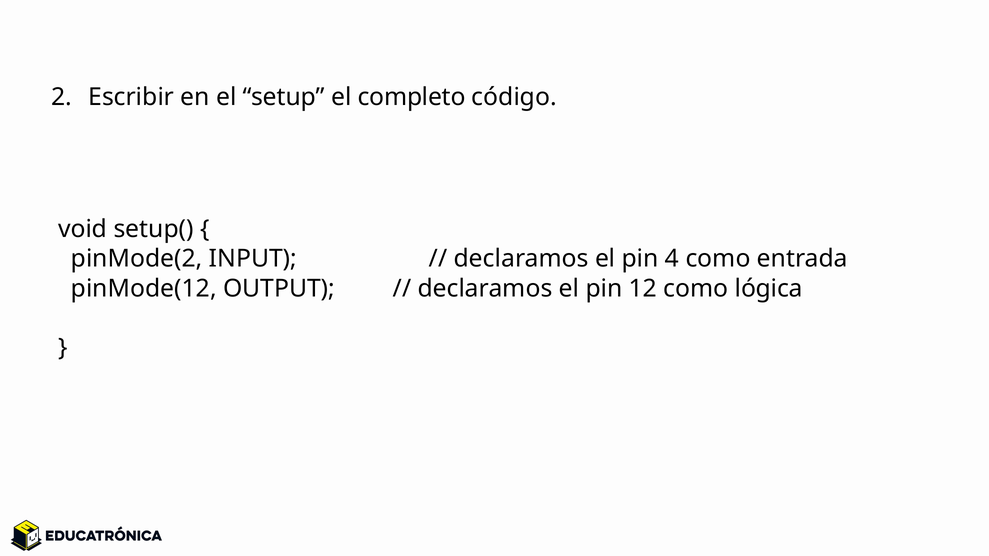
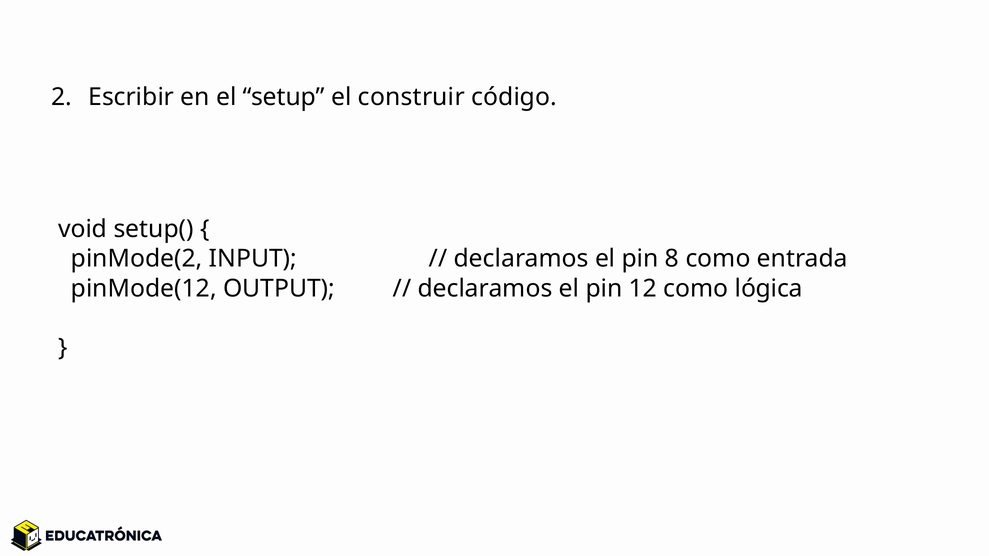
completo: completo -> construir
4: 4 -> 8
